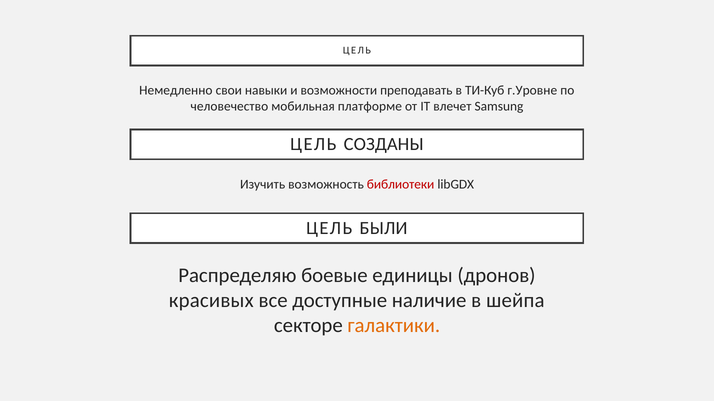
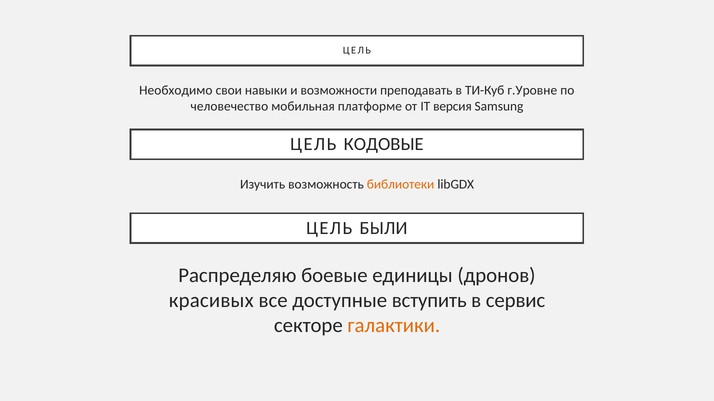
Немедленно: Немедленно -> Необходимо
влечет: влечет -> версия
СОЗДАНЫ: СОЗДАНЫ -> КОДОВЫЕ
библиотеки colour: red -> orange
наличие: наличие -> вступить
шейпа: шейпа -> сервис
